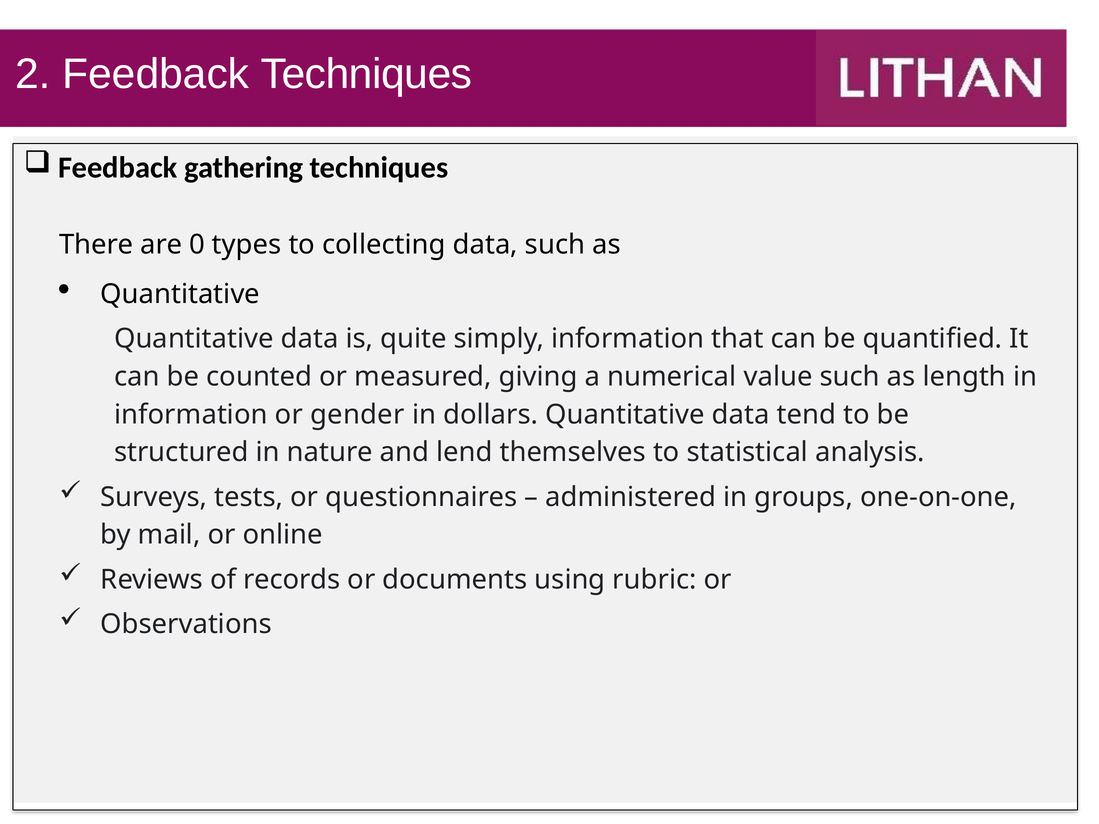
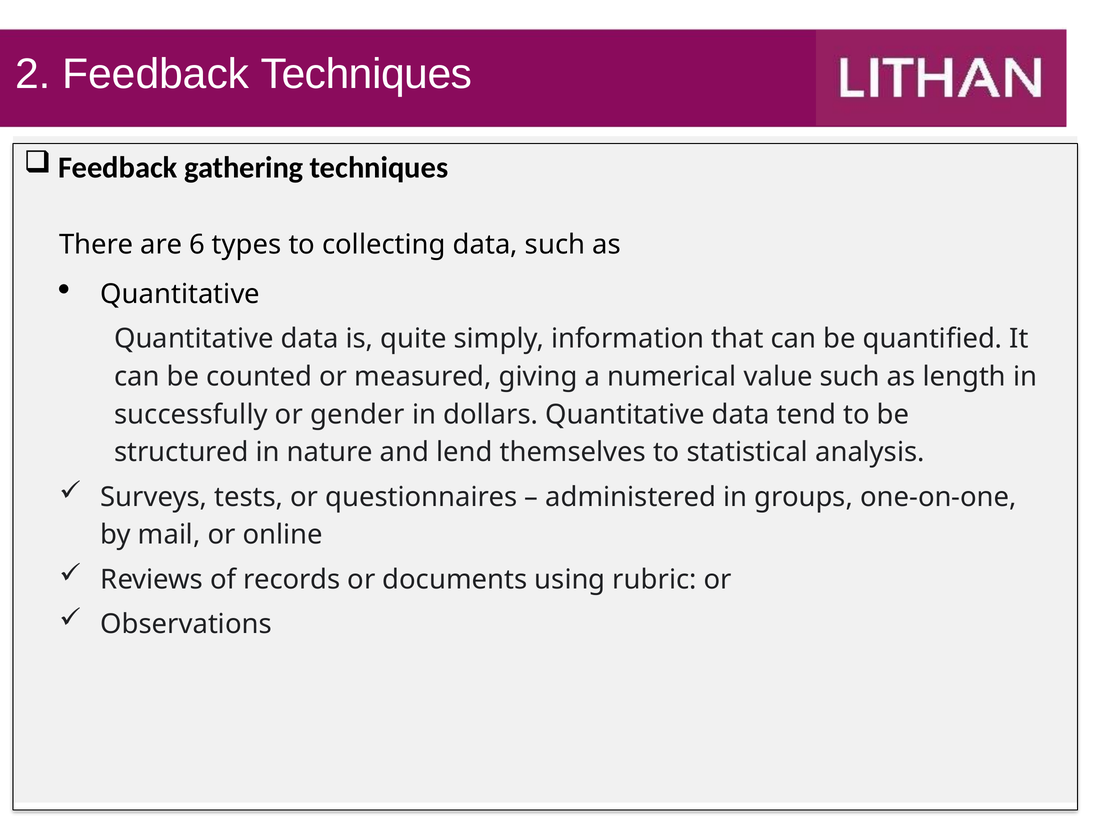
0: 0 -> 6
information at (191, 415): information -> successfully
